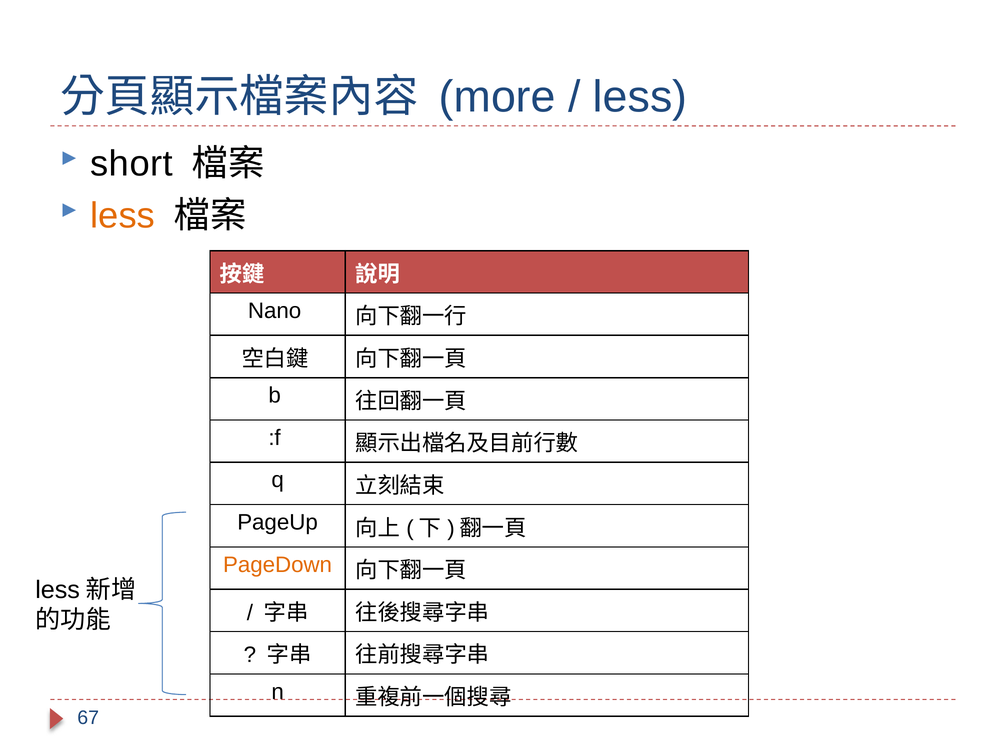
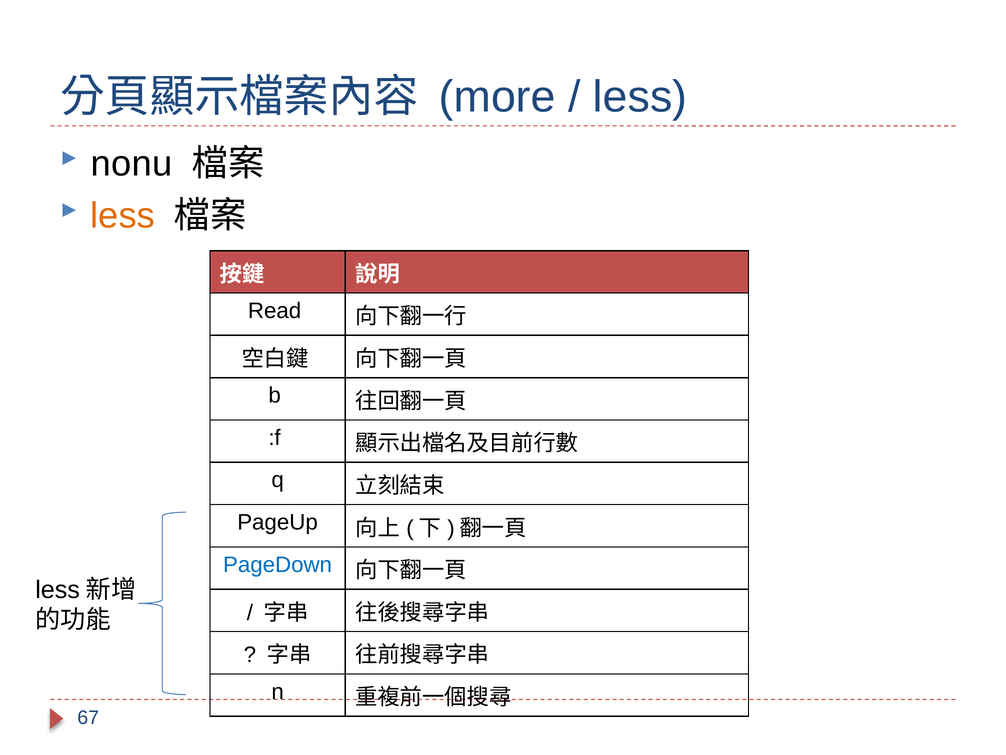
short: short -> nonu
Nano: Nano -> Read
PageDown colour: orange -> blue
